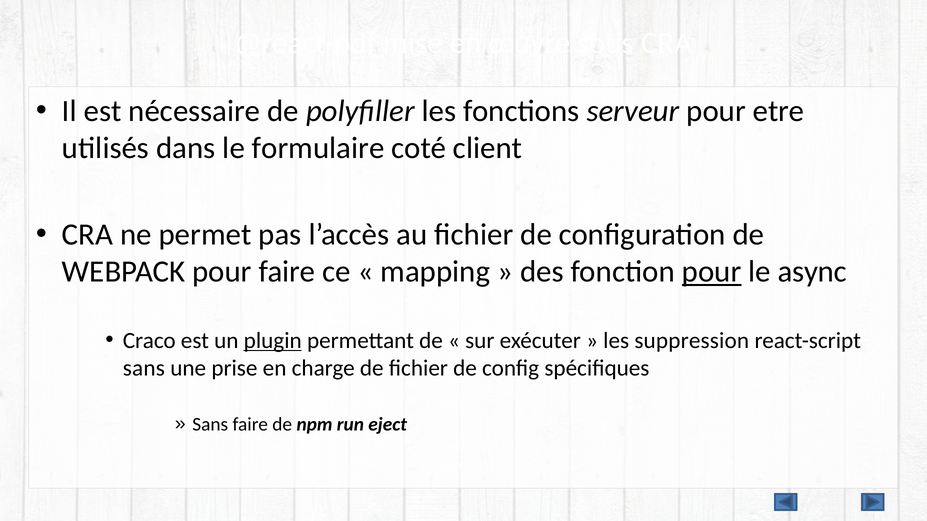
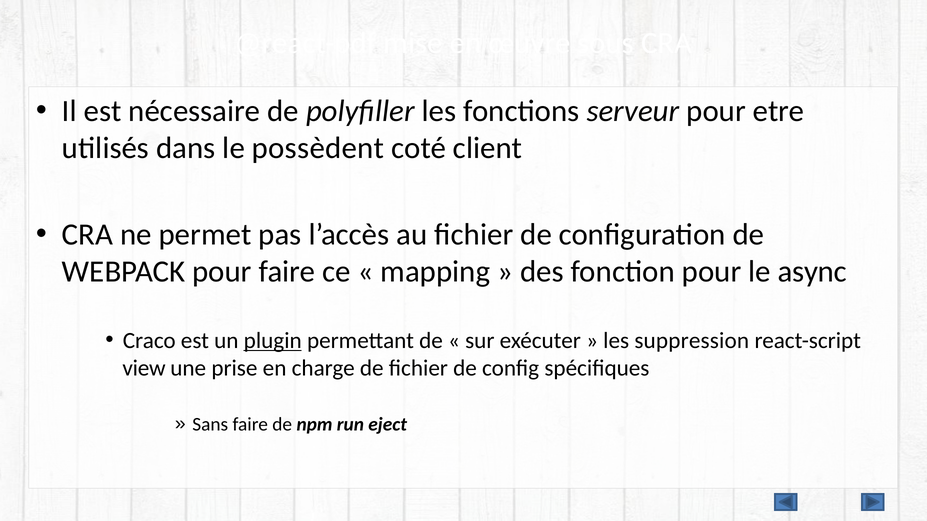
formulaire: formulaire -> possèdent
pour at (712, 272) underline: present -> none
sans at (144, 369): sans -> view
